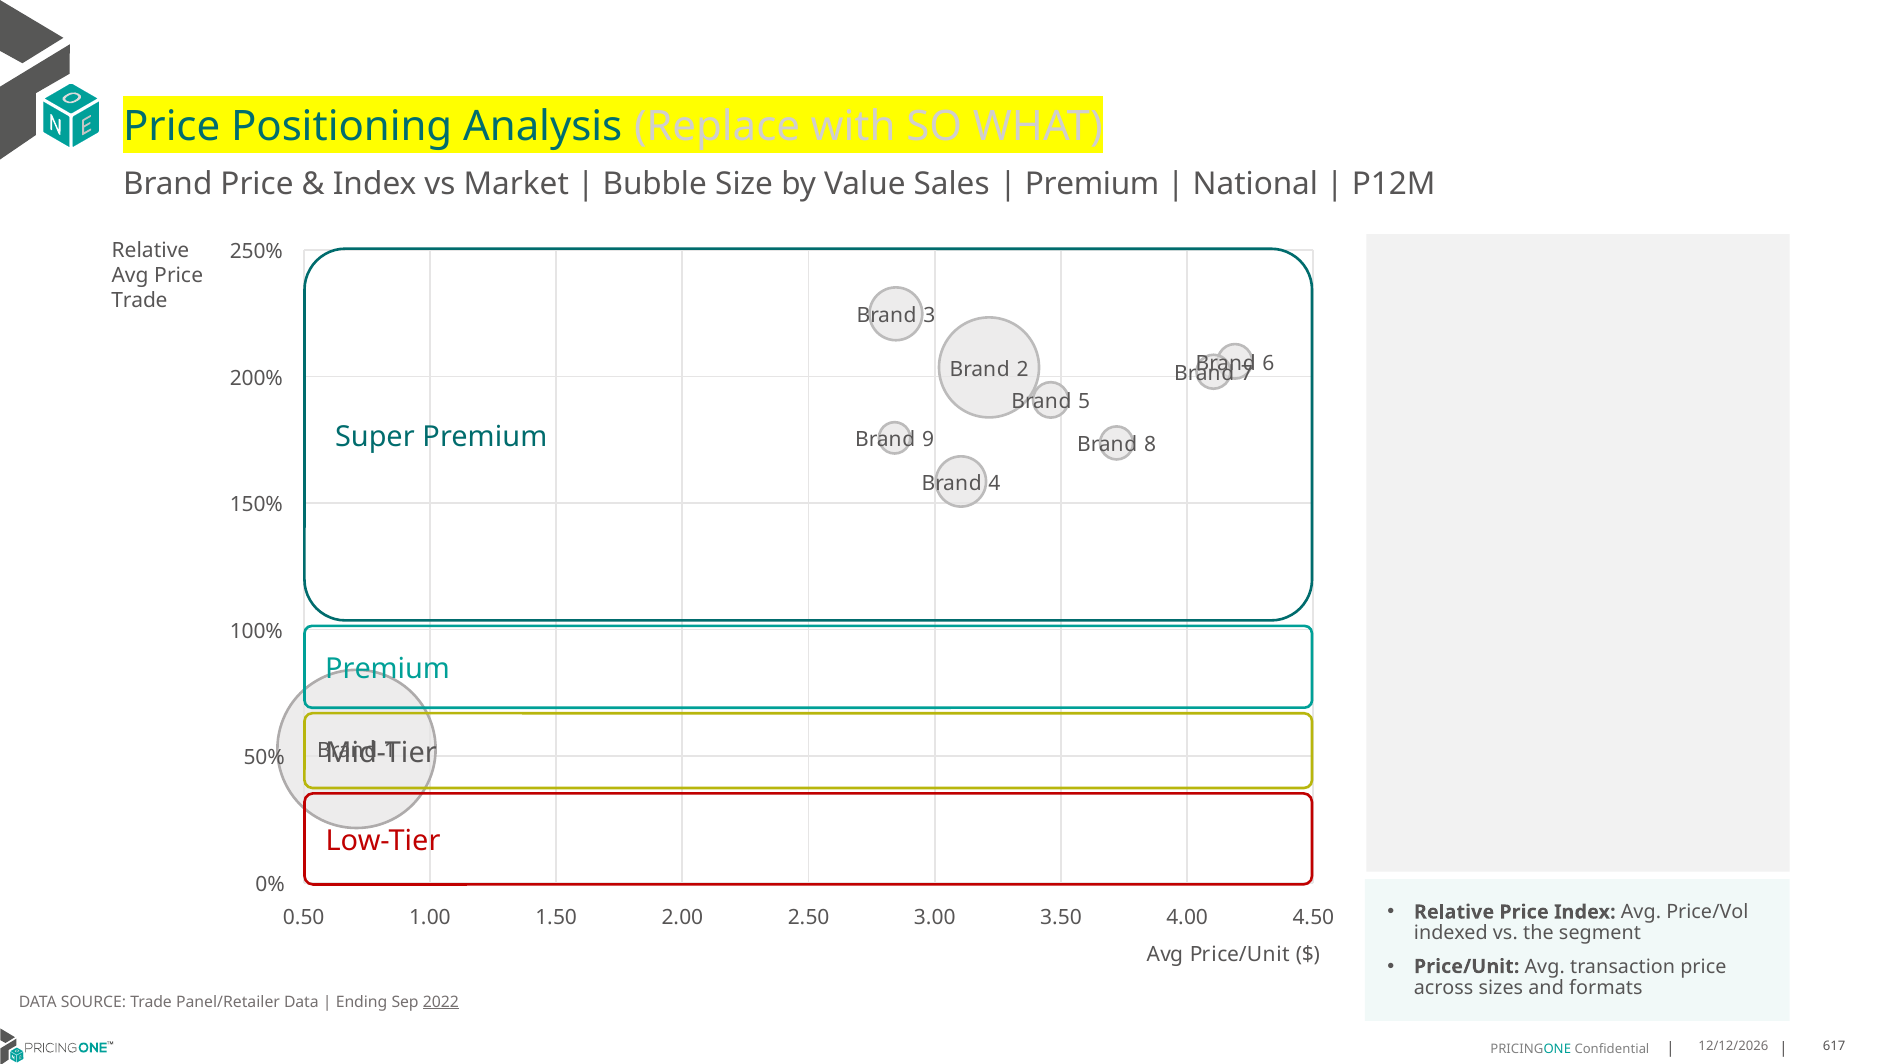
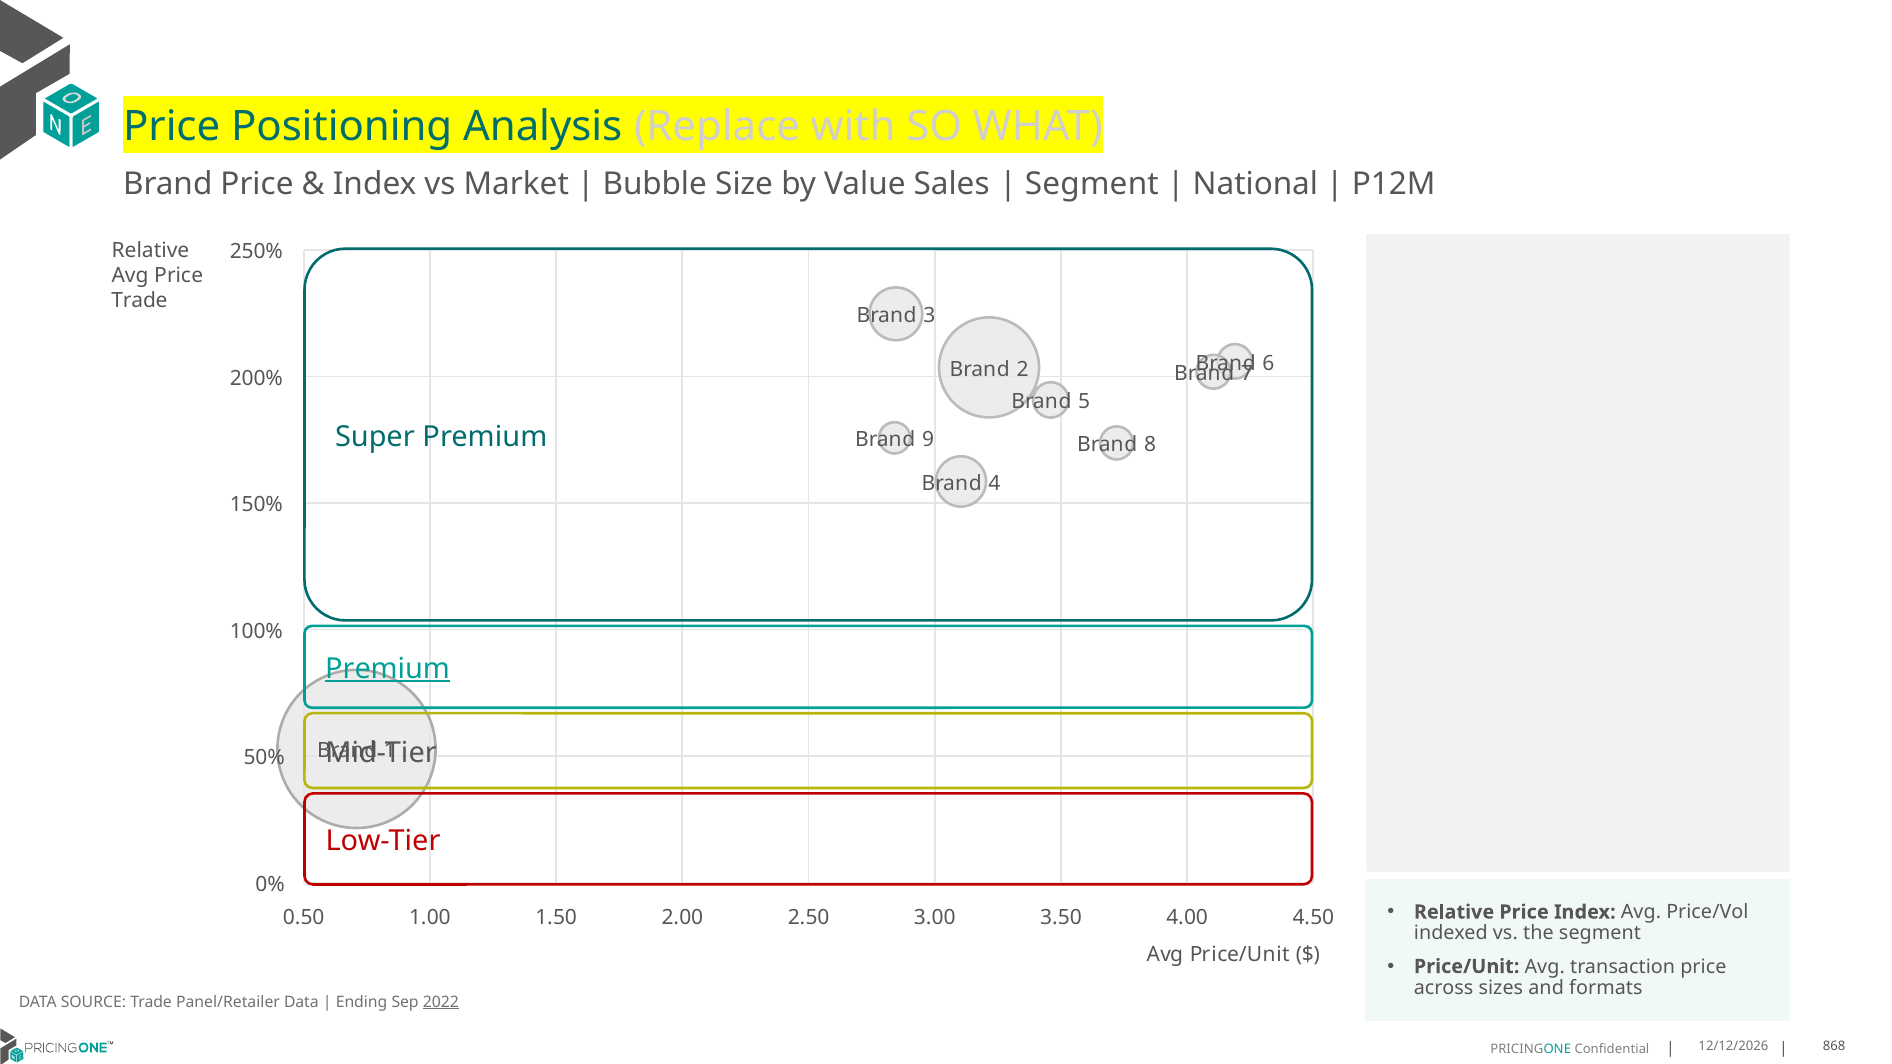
Premium at (1092, 184): Premium -> Segment
Premium at (388, 669) underline: none -> present
617: 617 -> 868
